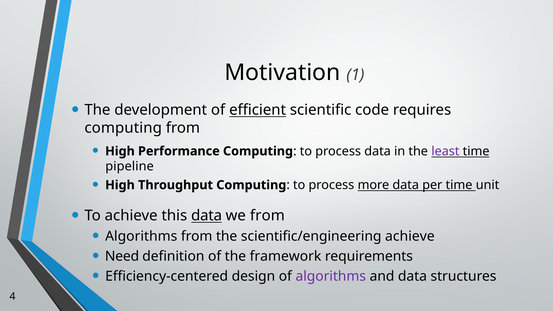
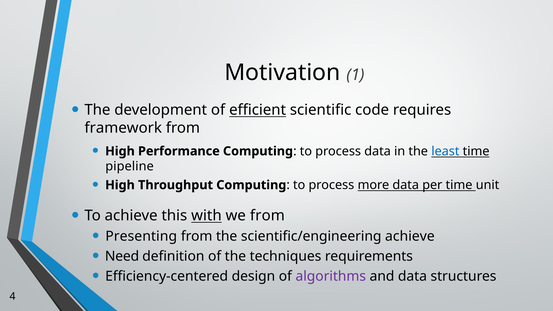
computing at (123, 128): computing -> framework
least colour: purple -> blue
this data: data -> with
Algorithms at (141, 236): Algorithms -> Presenting
framework: framework -> techniques
